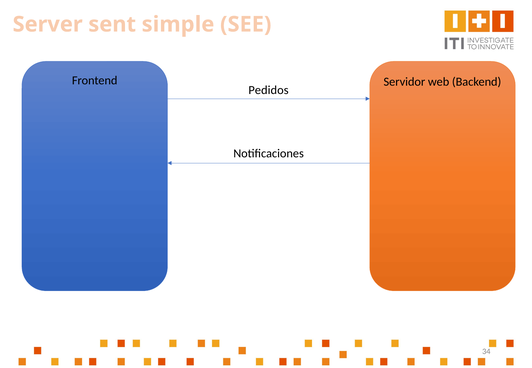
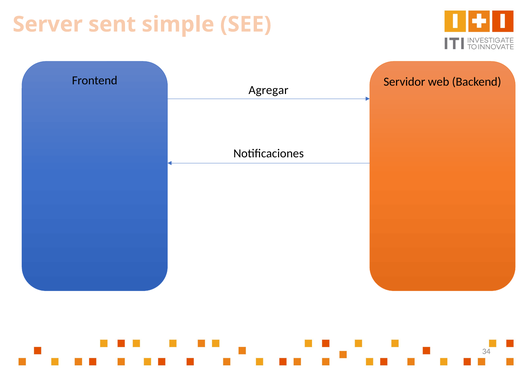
Pedidos: Pedidos -> Agregar
